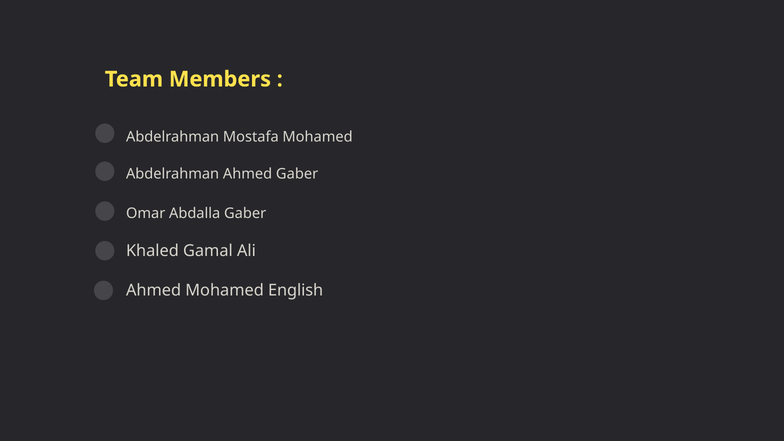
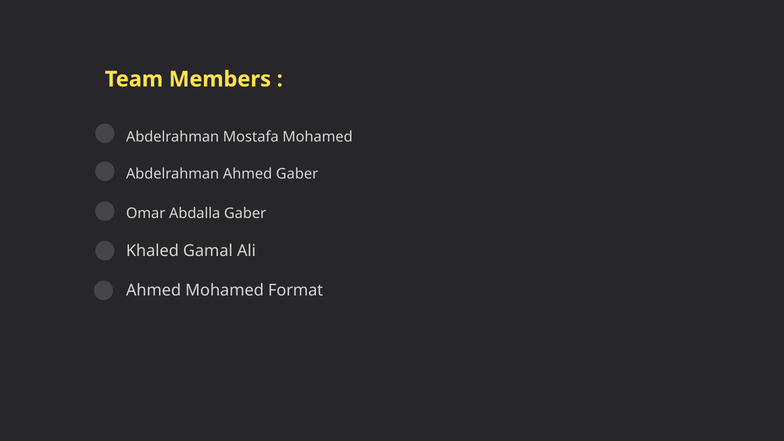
English: English -> Format
